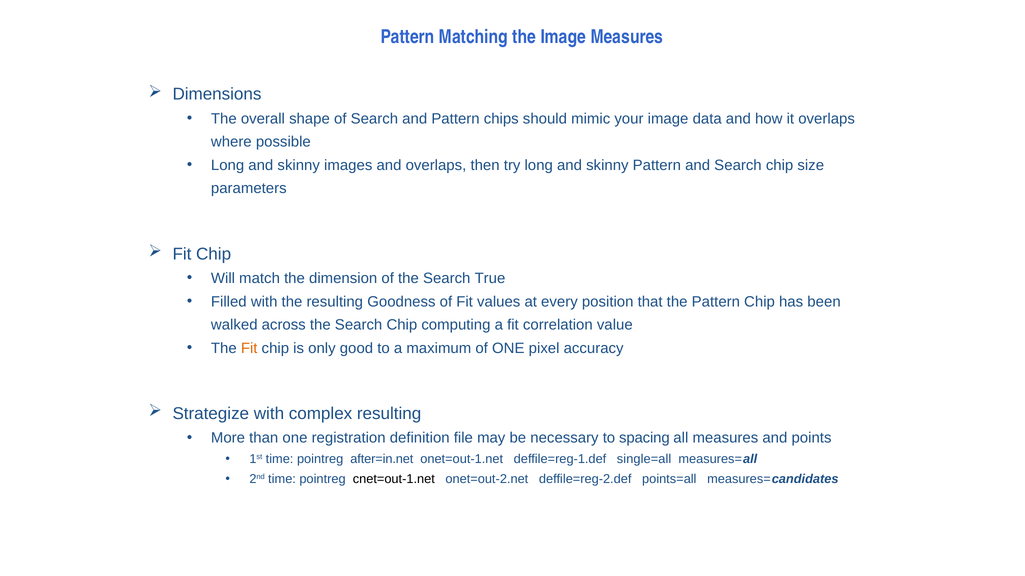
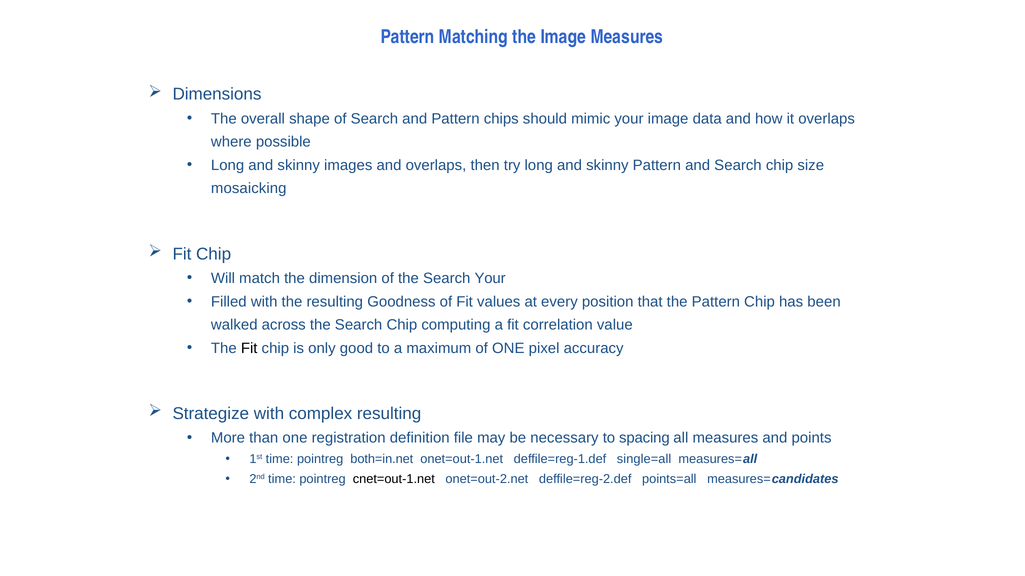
parameters: parameters -> mosaicking
Search True: True -> Your
Fit at (249, 349) colour: orange -> black
after=in.net: after=in.net -> both=in.net
